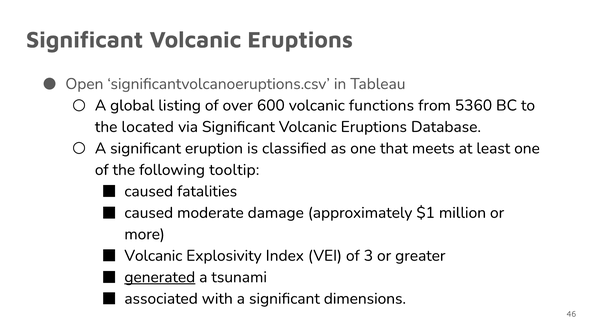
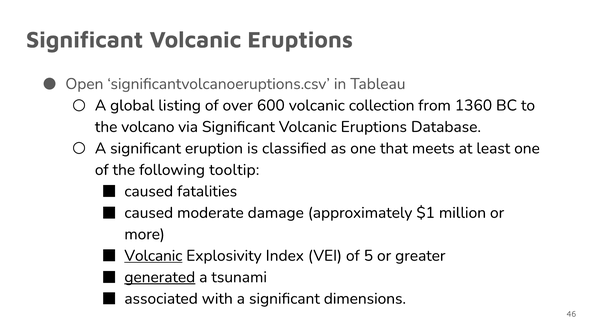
functions: functions -> collection
5360: 5360 -> 1360
located: located -> volcano
Volcanic at (153, 256) underline: none -> present
3: 3 -> 5
